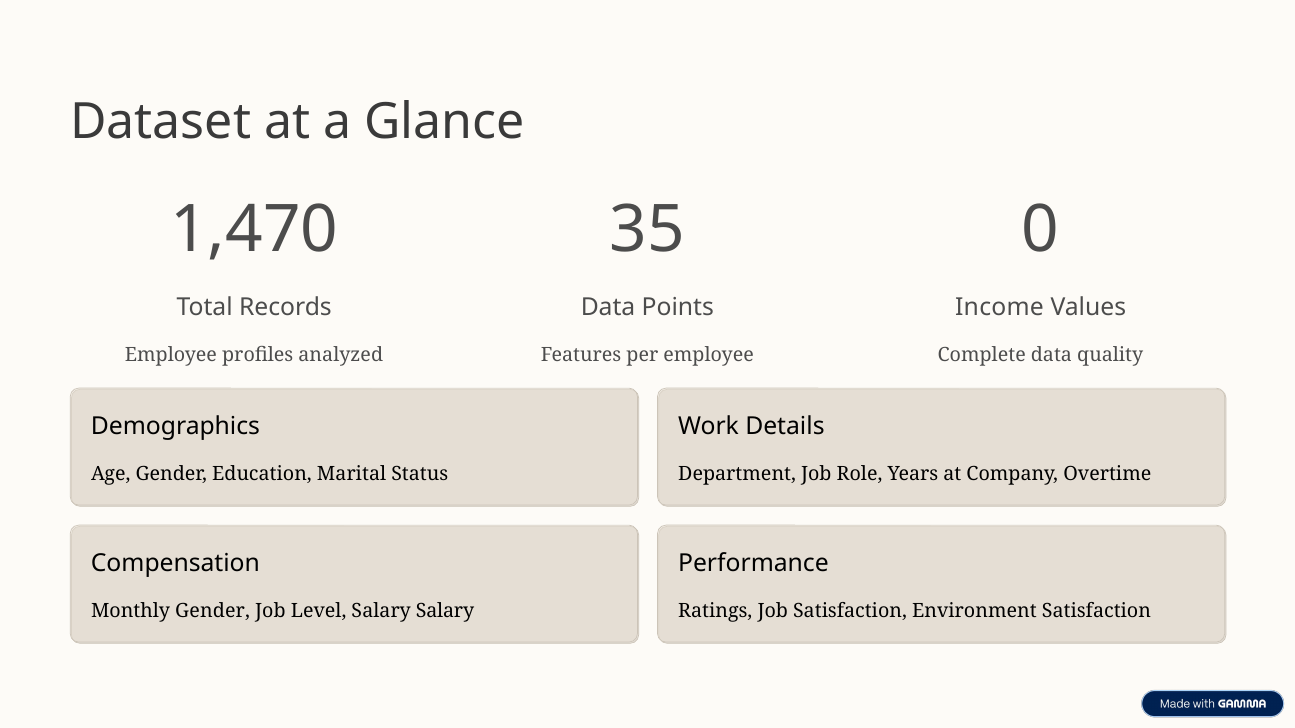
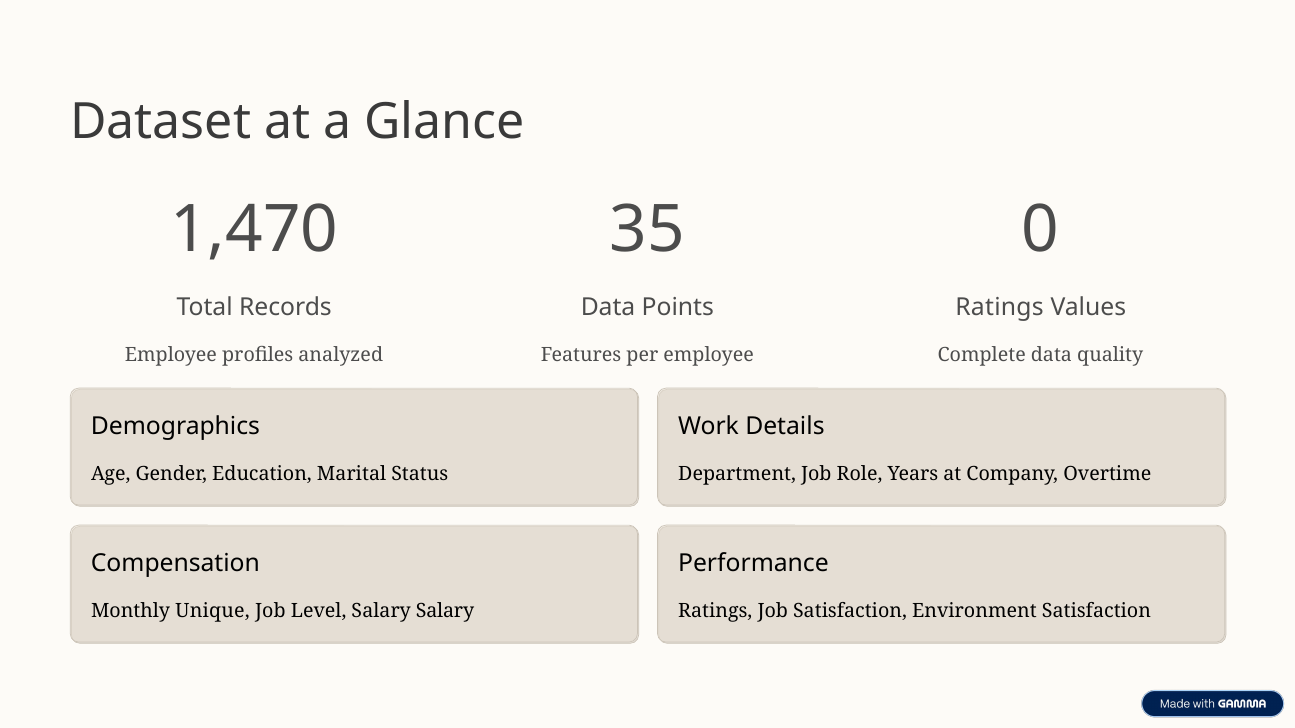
Income at (1000, 308): Income -> Ratings
Monthly Gender: Gender -> Unique
